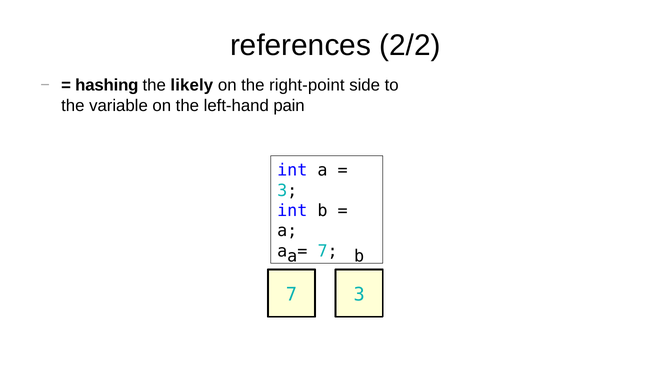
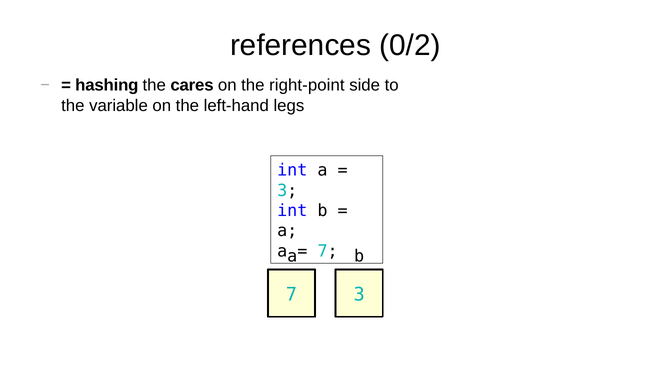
2/2: 2/2 -> 0/2
likely: likely -> cares
pain: pain -> legs
